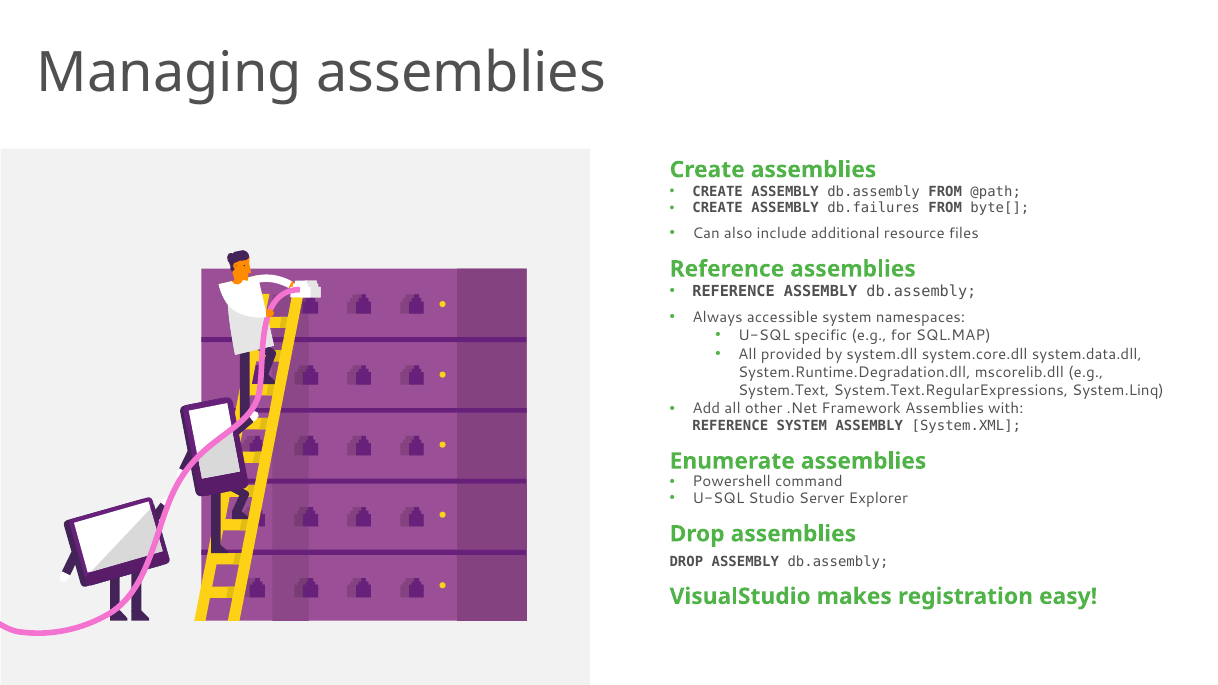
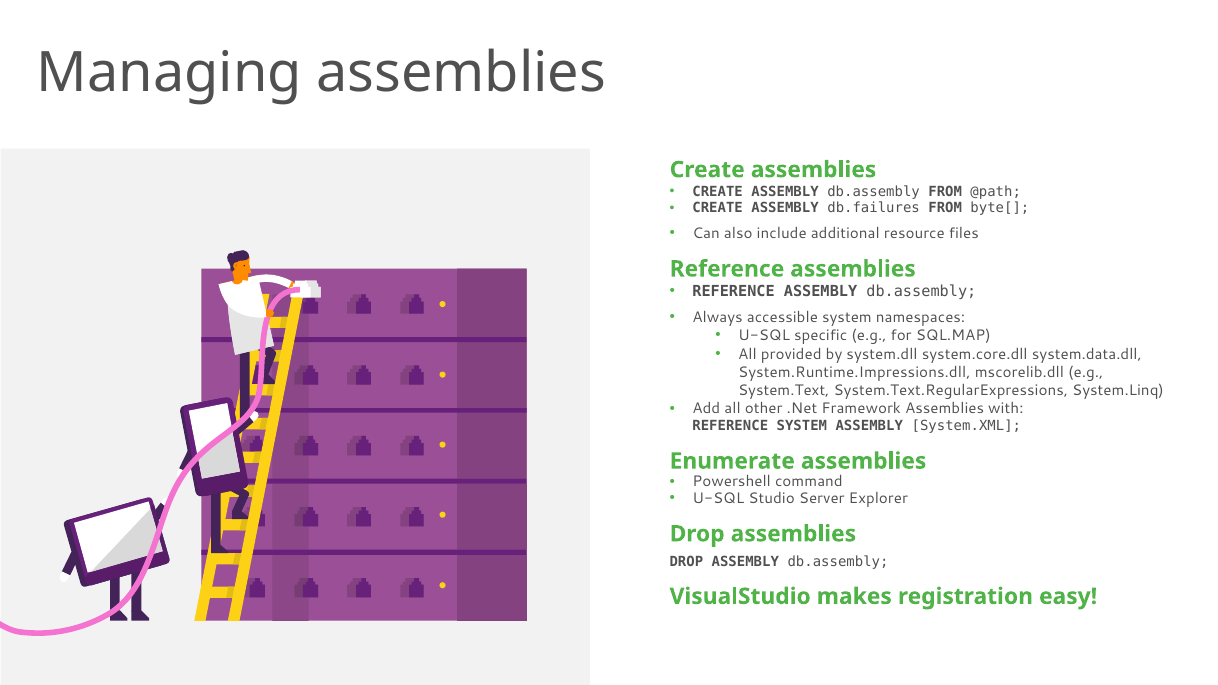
System.Runtime.Degradation.dll: System.Runtime.Degradation.dll -> System.Runtime.Impressions.dll
